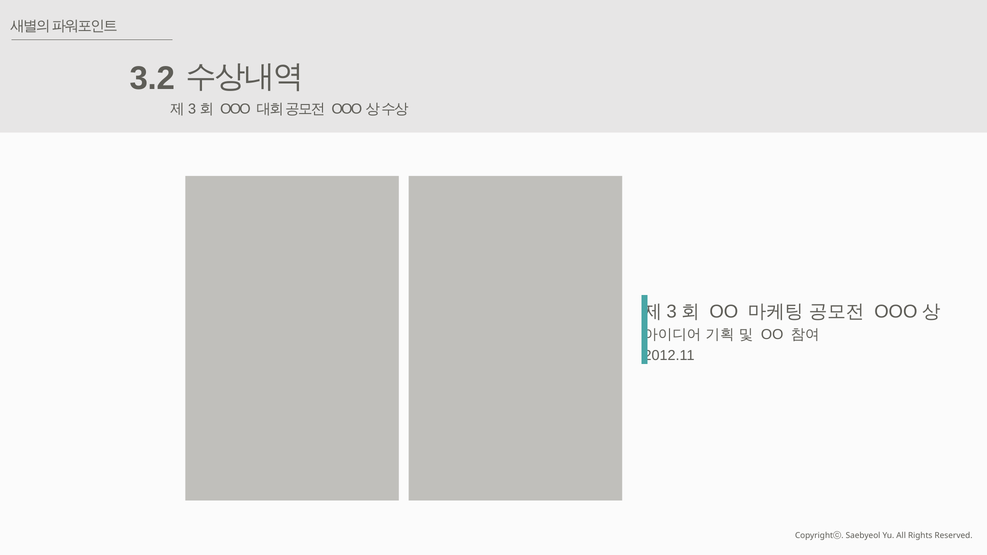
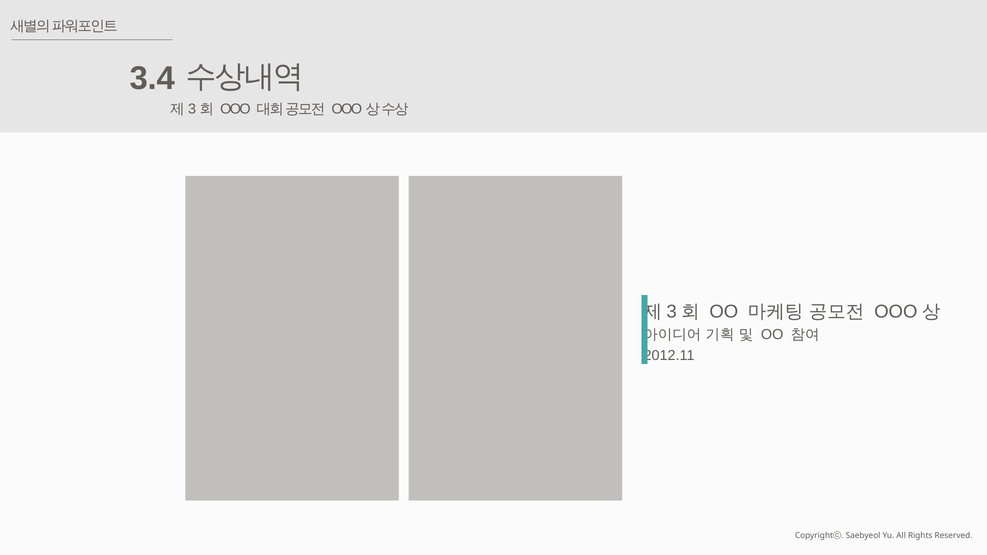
3.2: 3.2 -> 3.4
